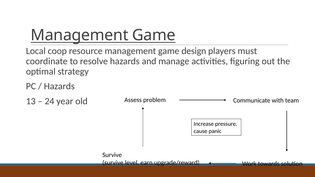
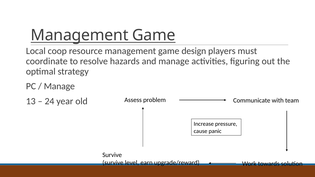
Hazards at (59, 86): Hazards -> Manage
